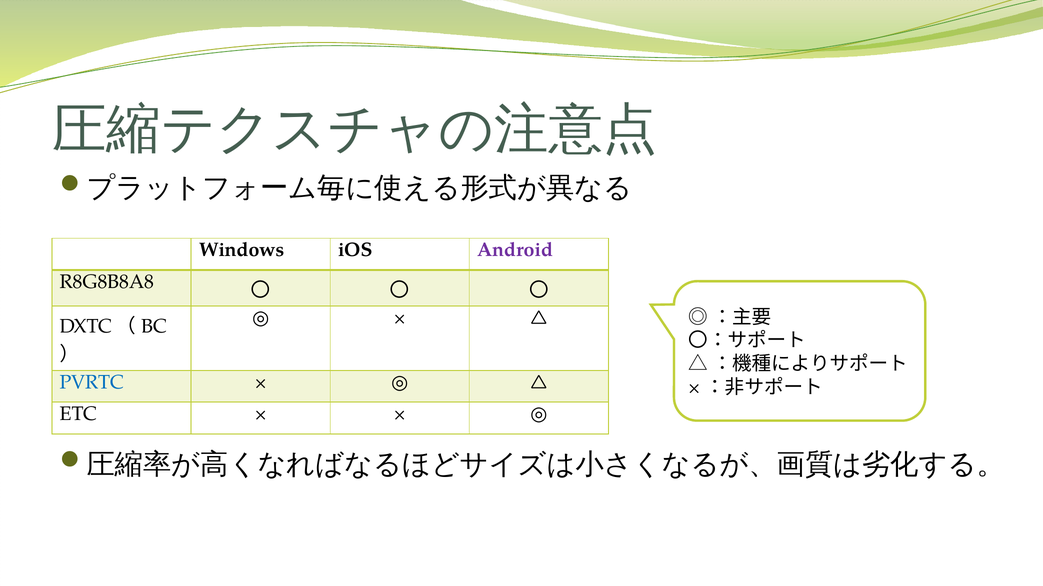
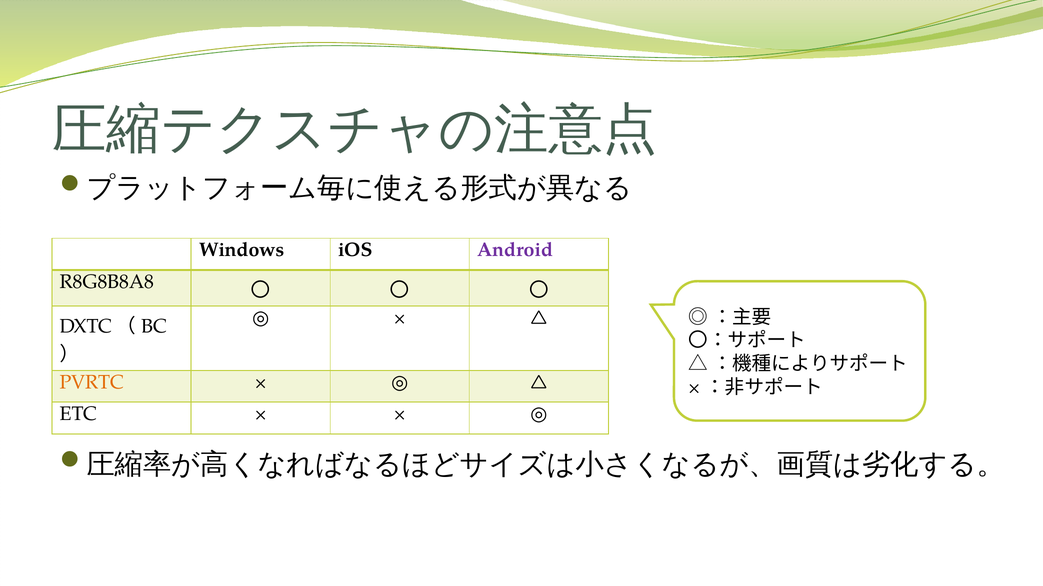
PVRTC colour: blue -> orange
